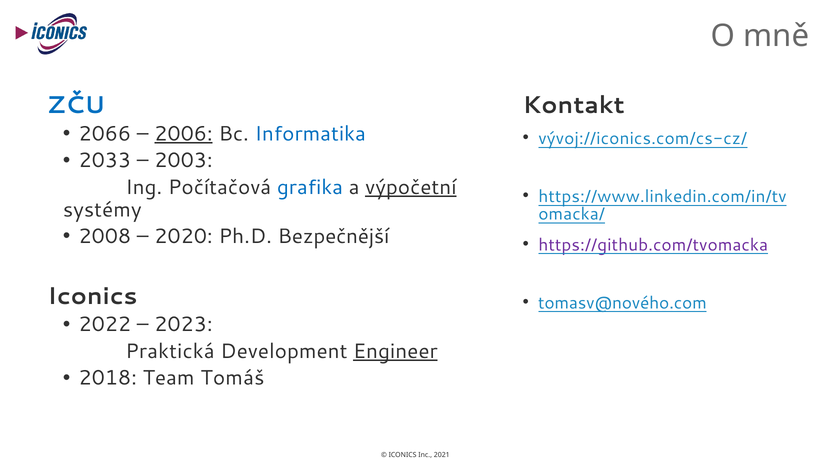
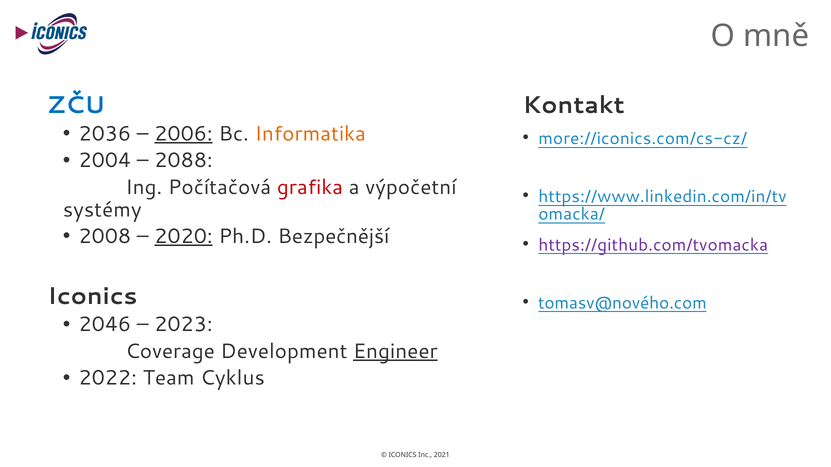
2066: 2066 -> 2036
Informatika colour: blue -> orange
vývoj://iconics.com/cs-cz/: vývoj://iconics.com/cs-cz/ -> more://iconics.com/cs-cz/
2033: 2033 -> 2004
2003: 2003 -> 2088
grafika colour: blue -> red
výpočetní underline: present -> none
2020 underline: none -> present
2022: 2022 -> 2046
Praktická: Praktická -> Coverage
2018: 2018 -> 2022
Tomáš: Tomáš -> Cyklus
